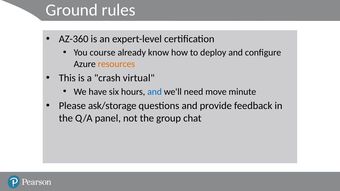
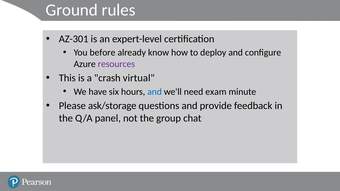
AZ-360: AZ-360 -> AZ-301
course: course -> before
resources colour: orange -> purple
move: move -> exam
